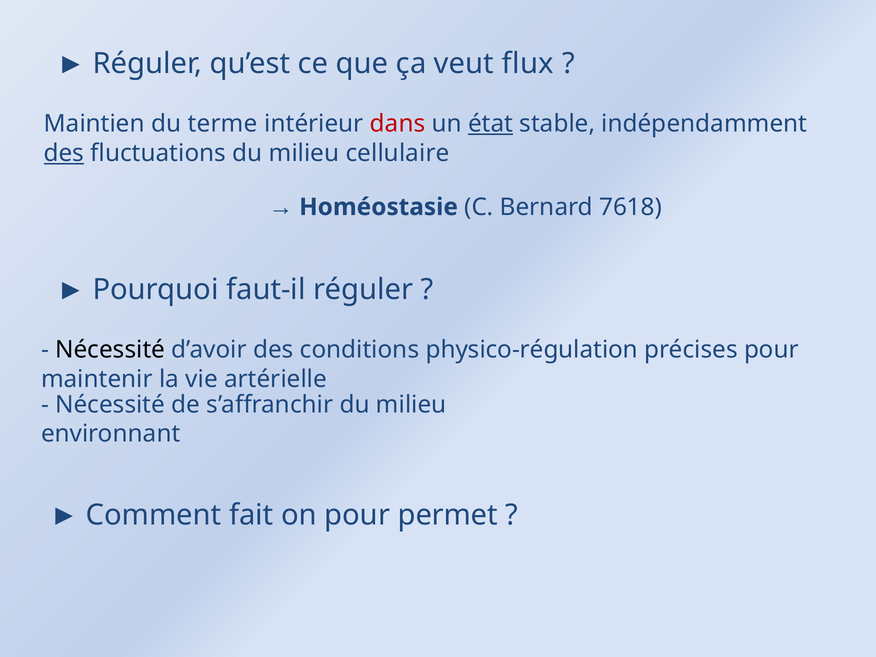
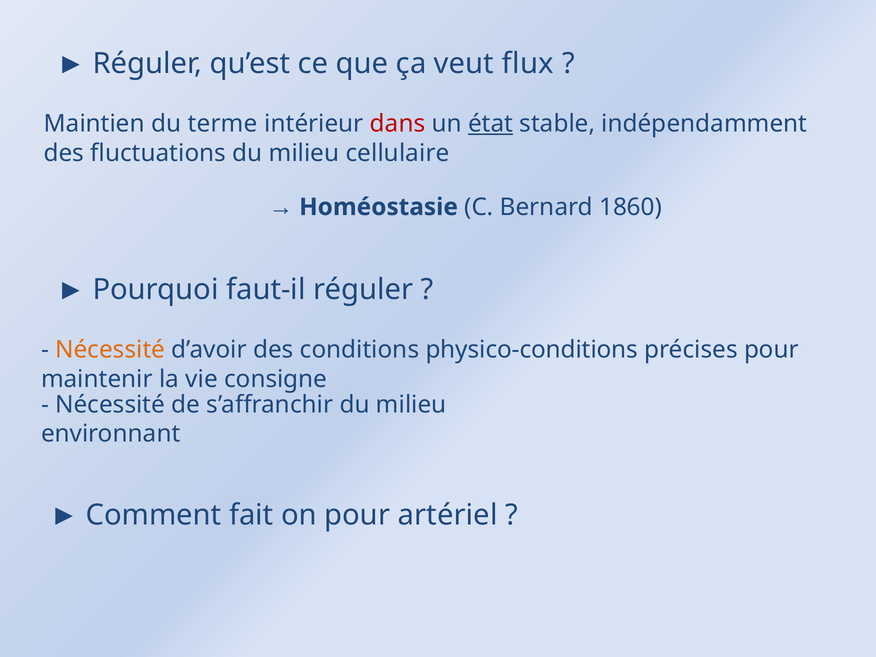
des at (64, 153) underline: present -> none
7618: 7618 -> 1860
Nécessité at (110, 350) colour: black -> orange
physico-régulation: physico-régulation -> physico-conditions
artérielle: artérielle -> consigne
permet: permet -> artériel
